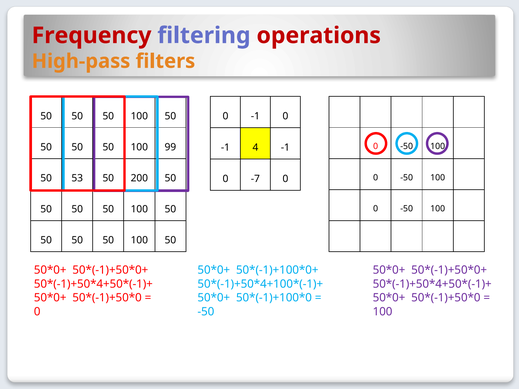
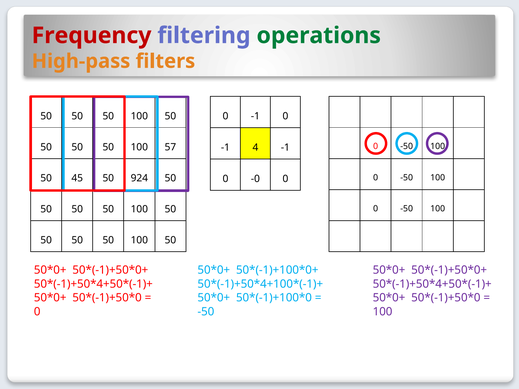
operations colour: red -> green
99: 99 -> 57
53: 53 -> 45
200: 200 -> 924
-7: -7 -> -0
